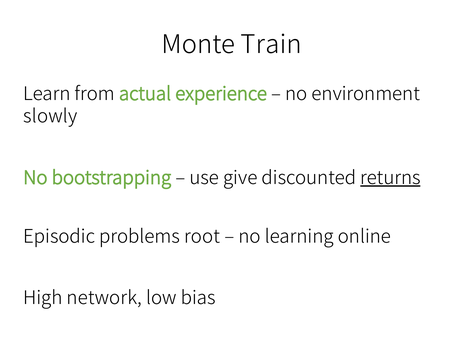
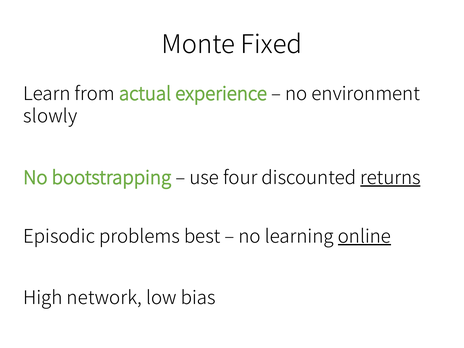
Train: Train -> Fixed
give: give -> four
root: root -> best
online underline: none -> present
